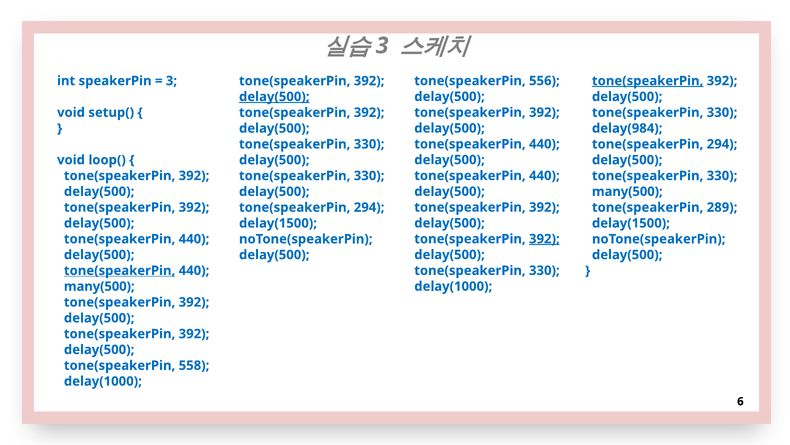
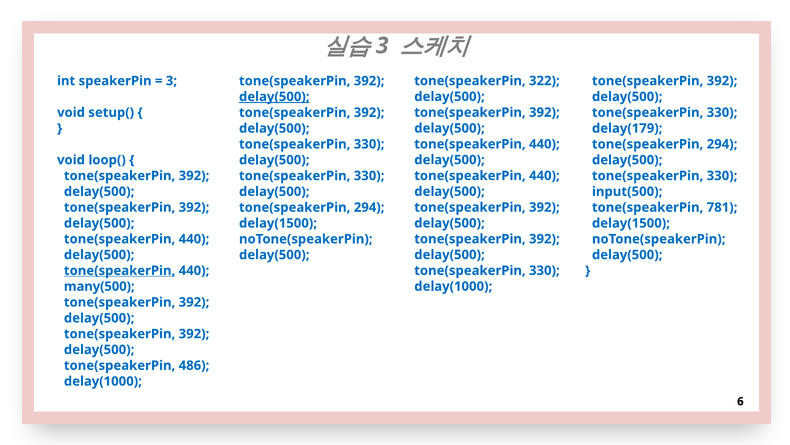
556: 556 -> 322
tone(speakerPin at (648, 81) underline: present -> none
delay(984: delay(984 -> delay(179
many(500 at (627, 191): many(500 -> input(500
289: 289 -> 781
392 at (544, 239) underline: present -> none
558: 558 -> 486
